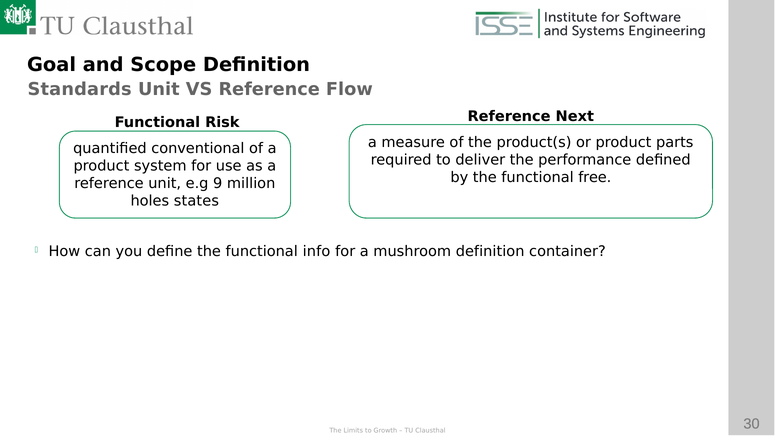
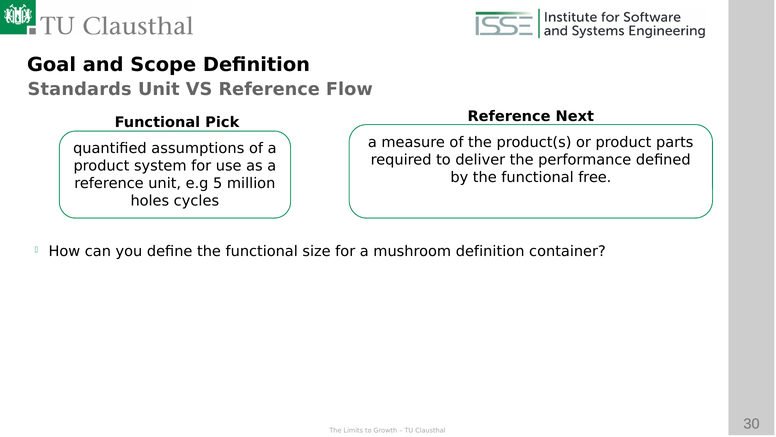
Risk: Risk -> Pick
conventional: conventional -> assumptions
9: 9 -> 5
states: states -> cycles
info: info -> size
